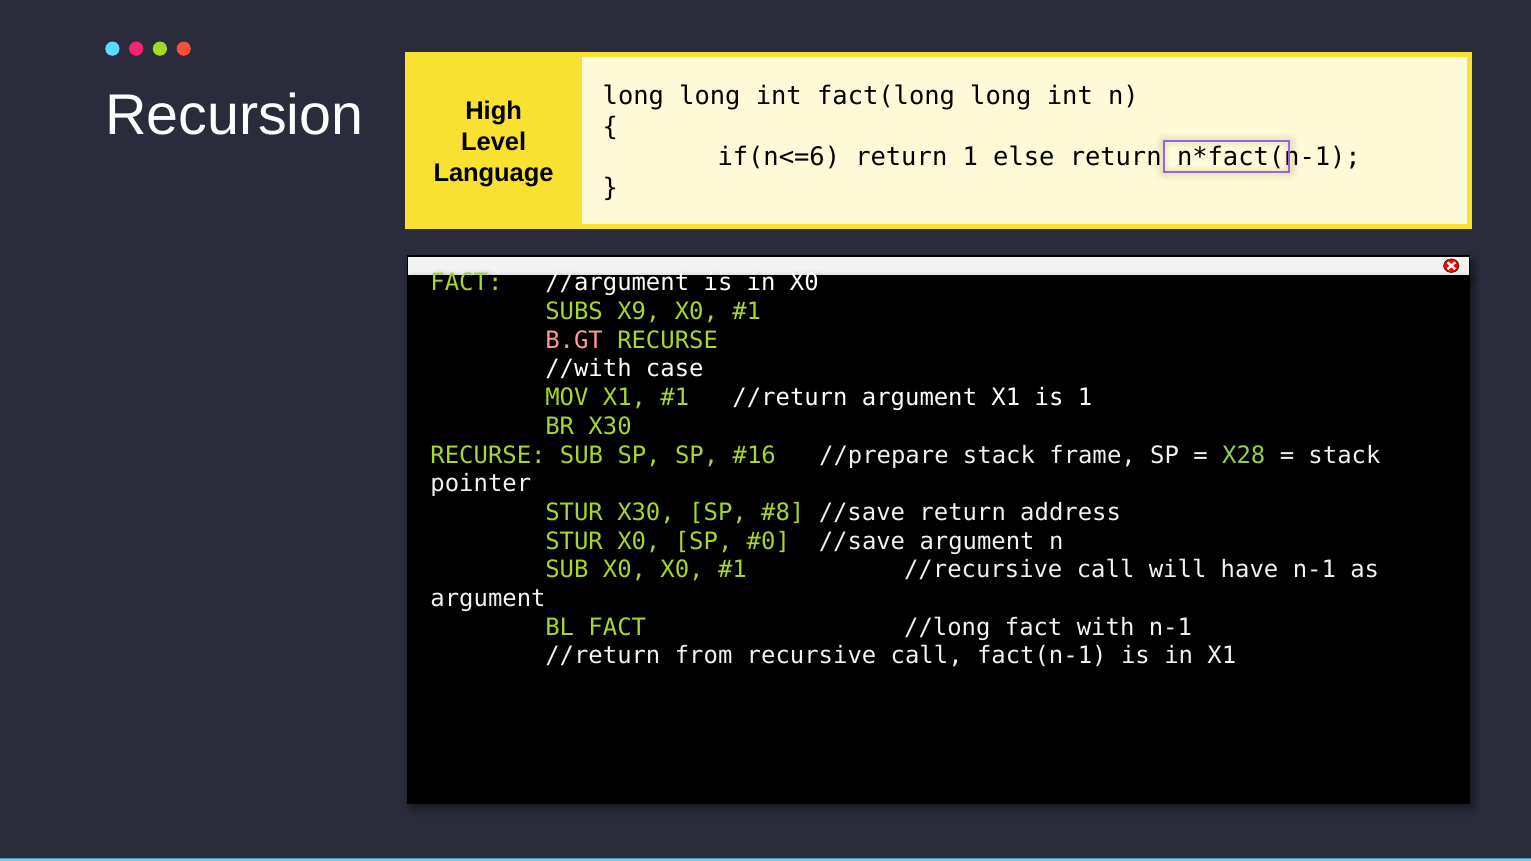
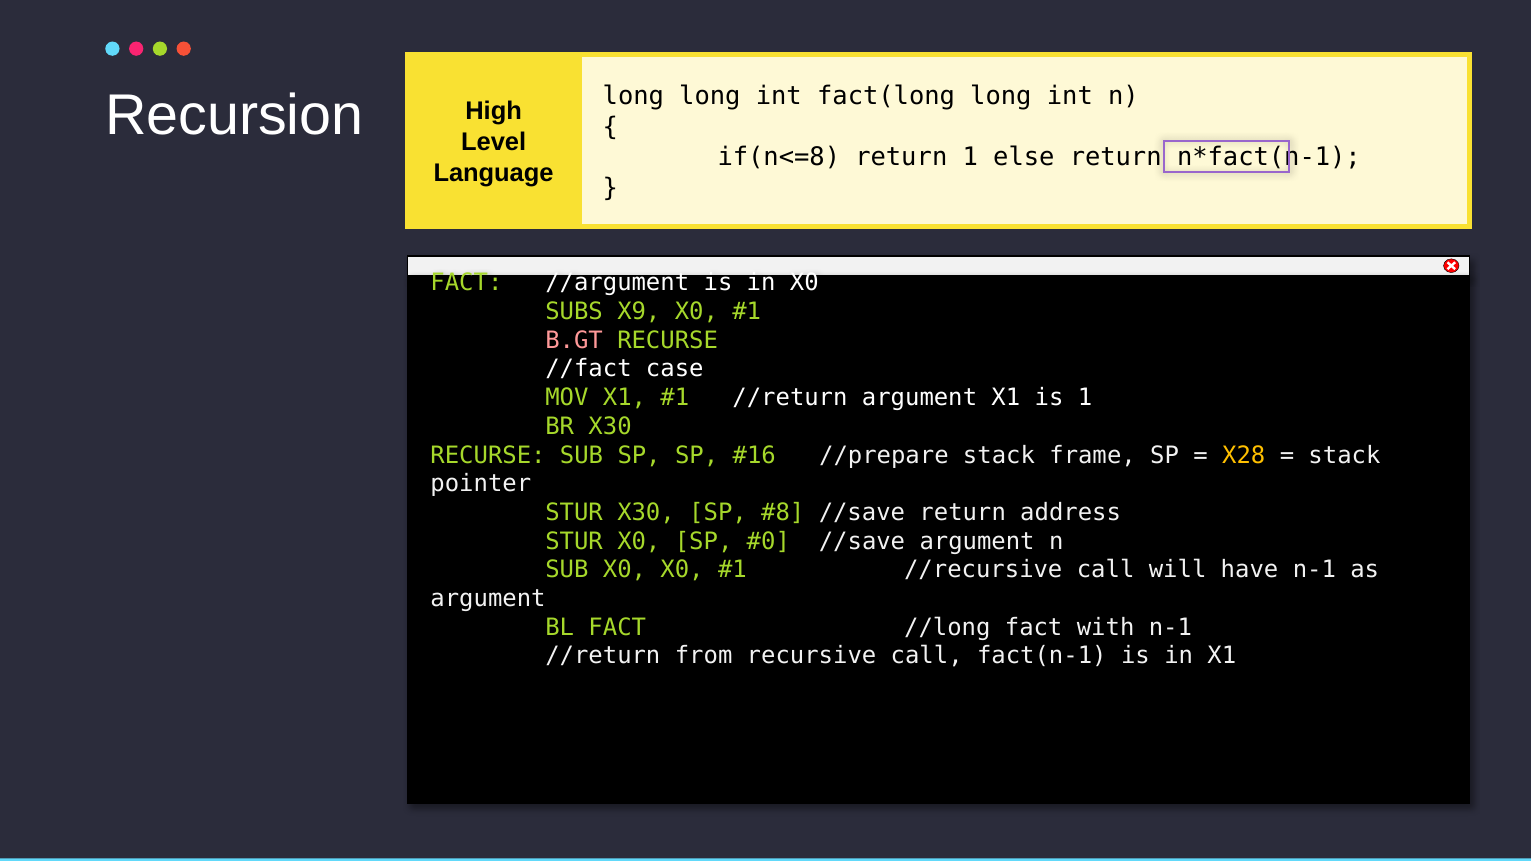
if(n<=6: if(n<=6 -> if(n<=8
//with: //with -> //fact
X28 colour: light green -> yellow
